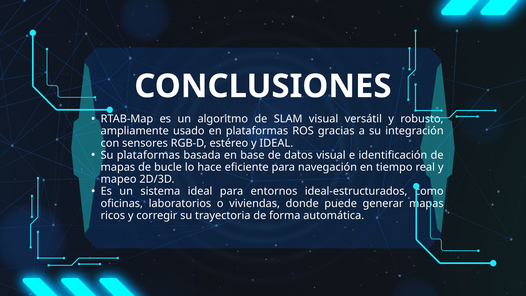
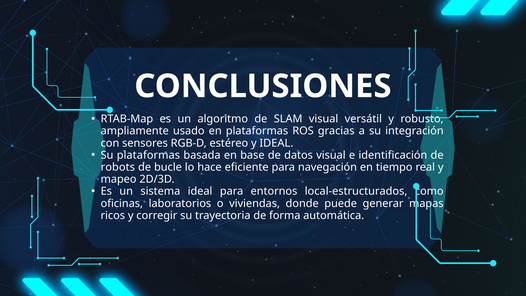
mapas at (118, 167): mapas -> robots
ideal-estructurados: ideal-estructurados -> local-estructurados
